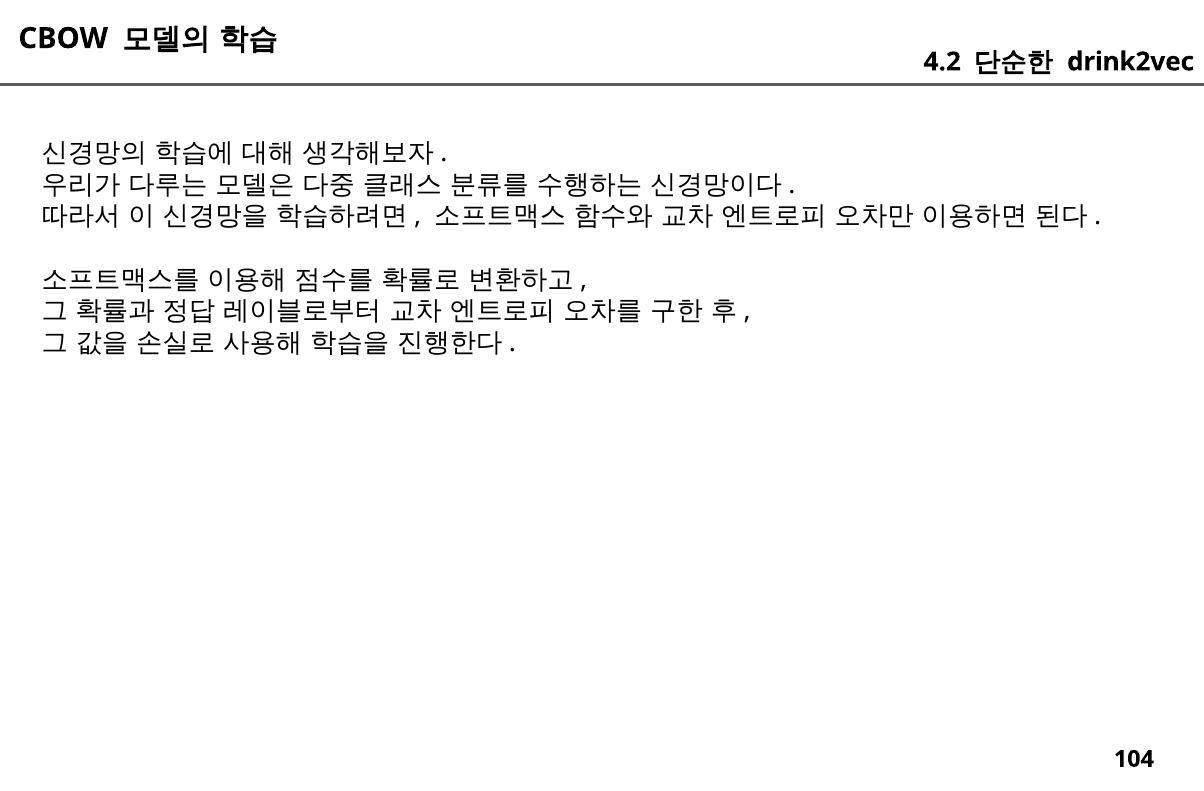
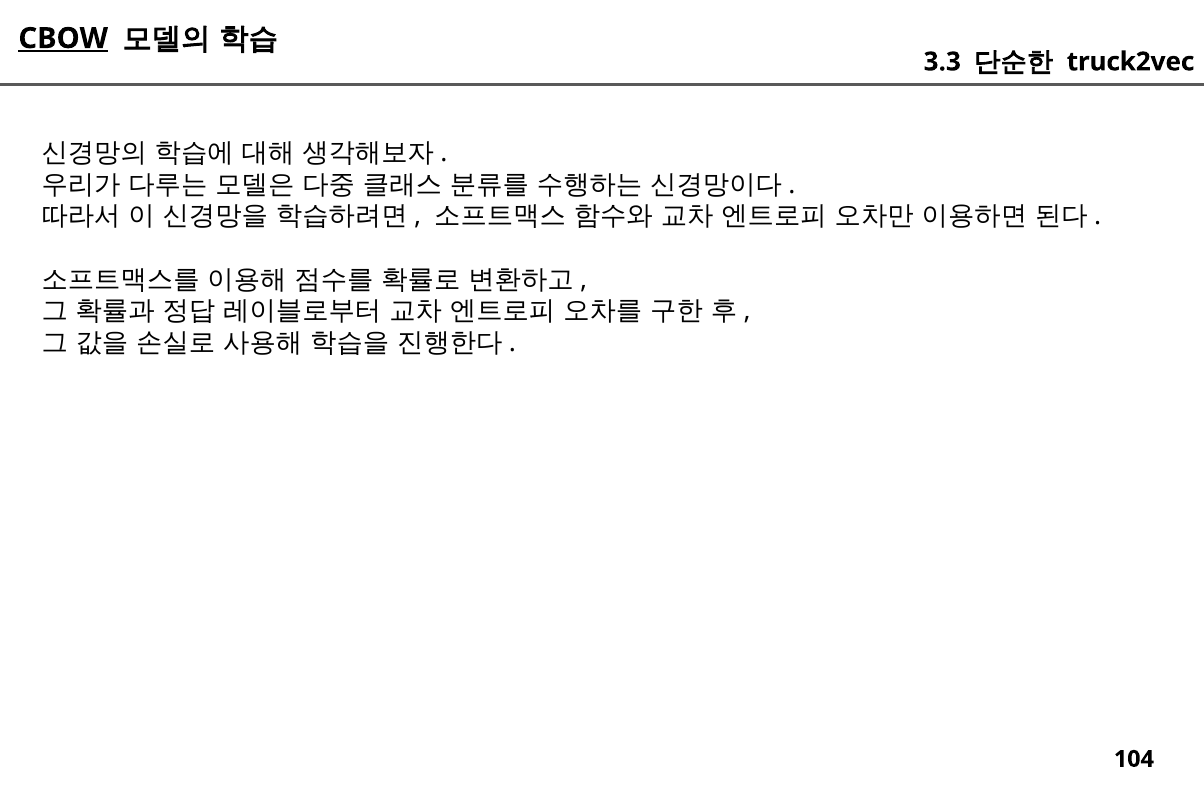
CBOW underline: none -> present
4.2: 4.2 -> 3.3
drink2vec: drink2vec -> truck2vec
